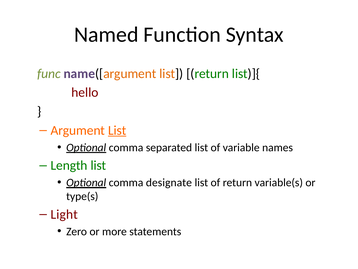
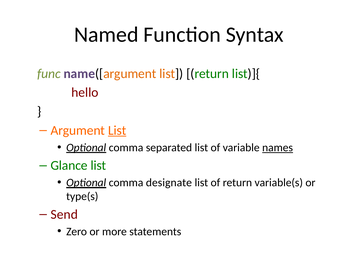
names underline: none -> present
Length: Length -> Glance
Light: Light -> Send
